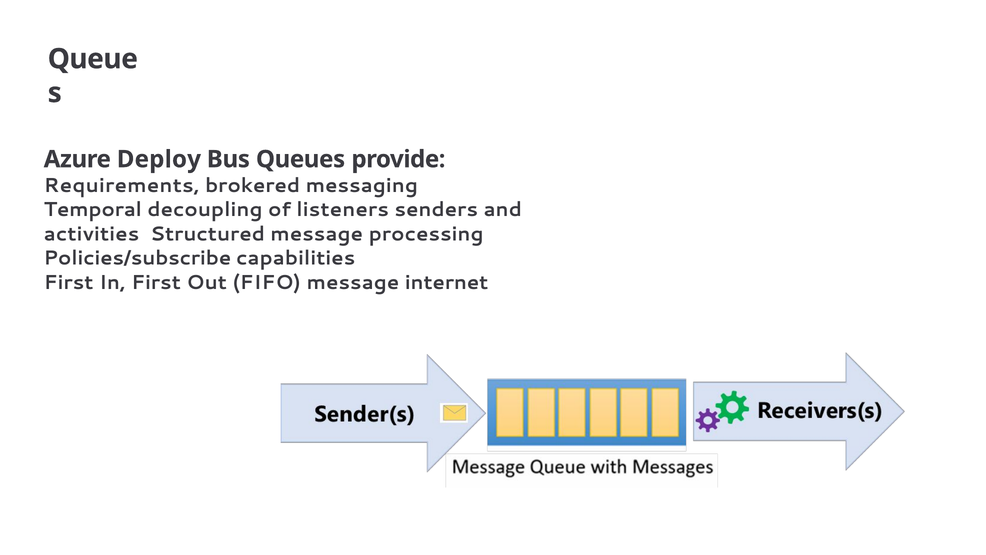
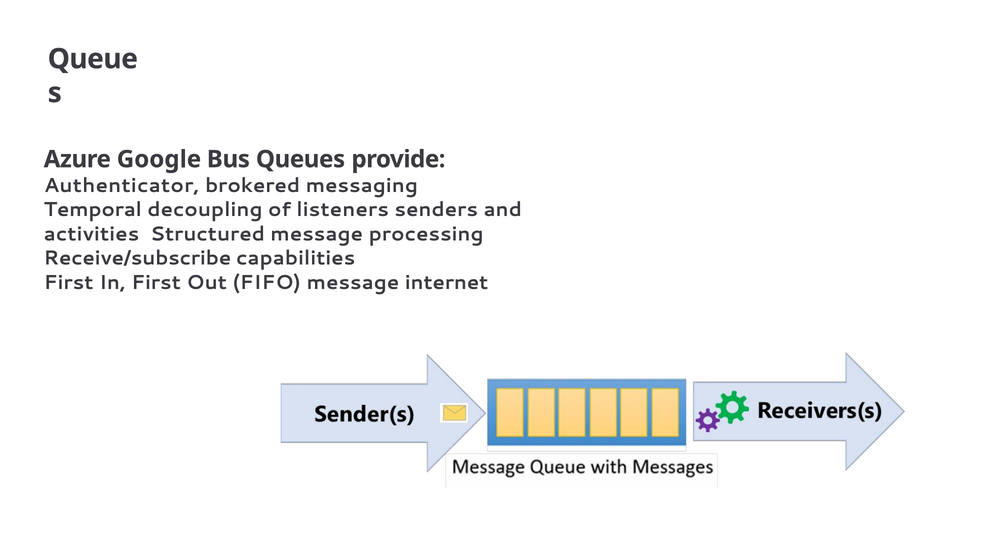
Deploy: Deploy -> Google
Requirements: Requirements -> Authenticator
Policies/subscribe: Policies/subscribe -> Receive/subscribe
